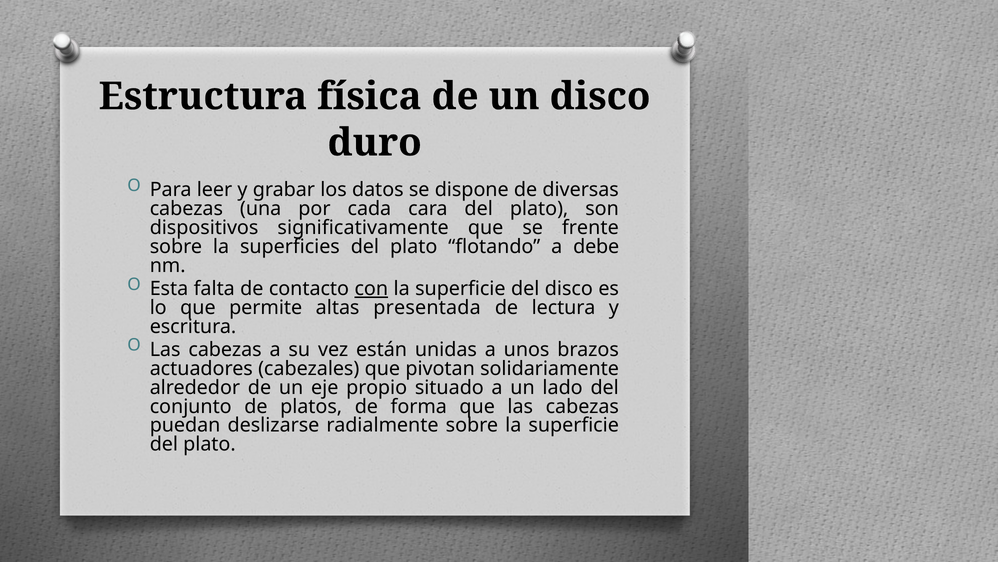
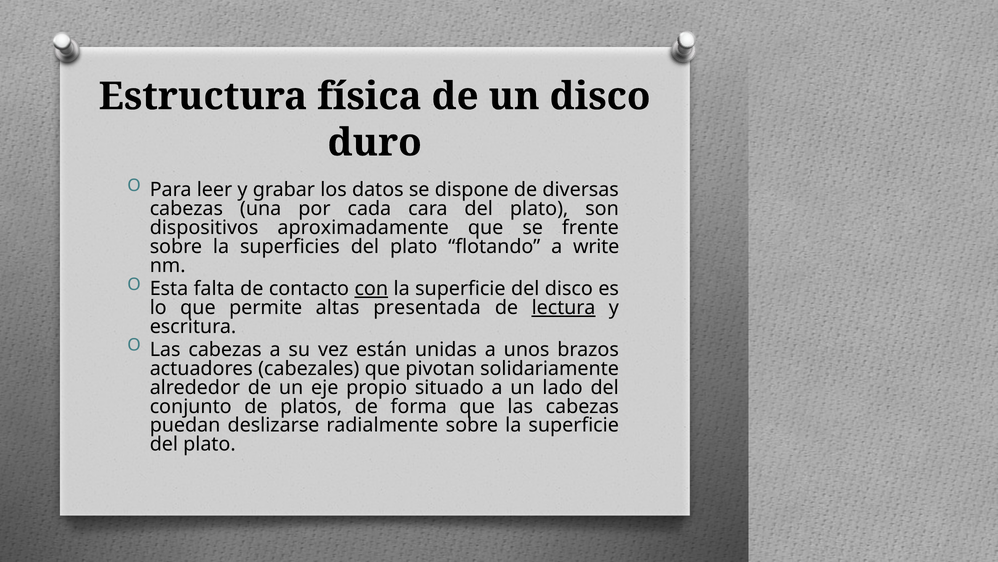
significativamente: significativamente -> aproximadamente
debe: debe -> write
lectura underline: none -> present
